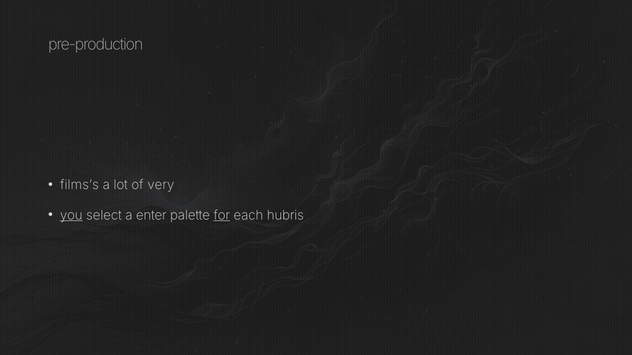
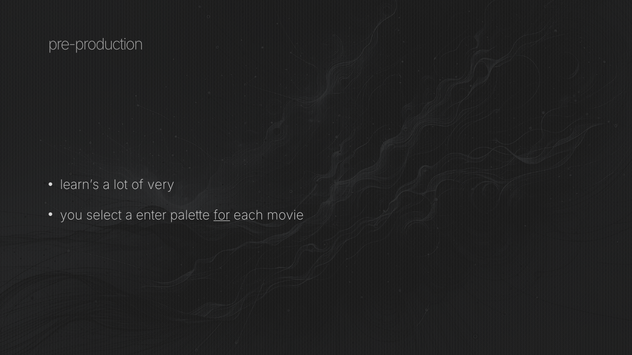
films’s: films’s -> learn’s
you underline: present -> none
hubris: hubris -> movie
